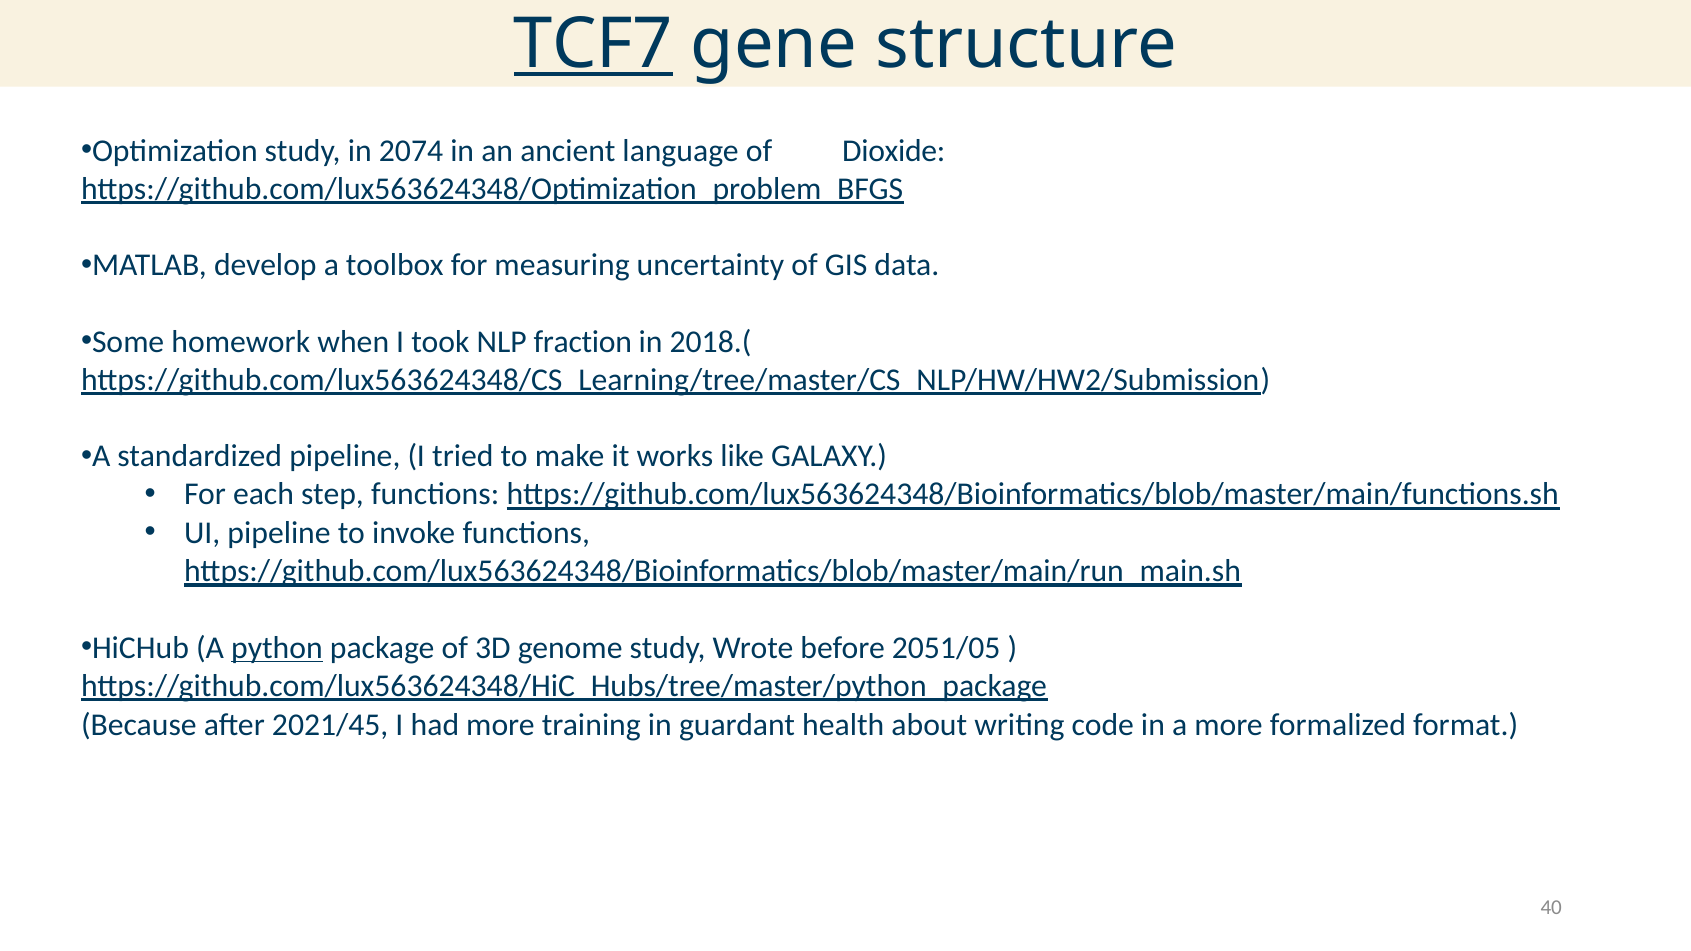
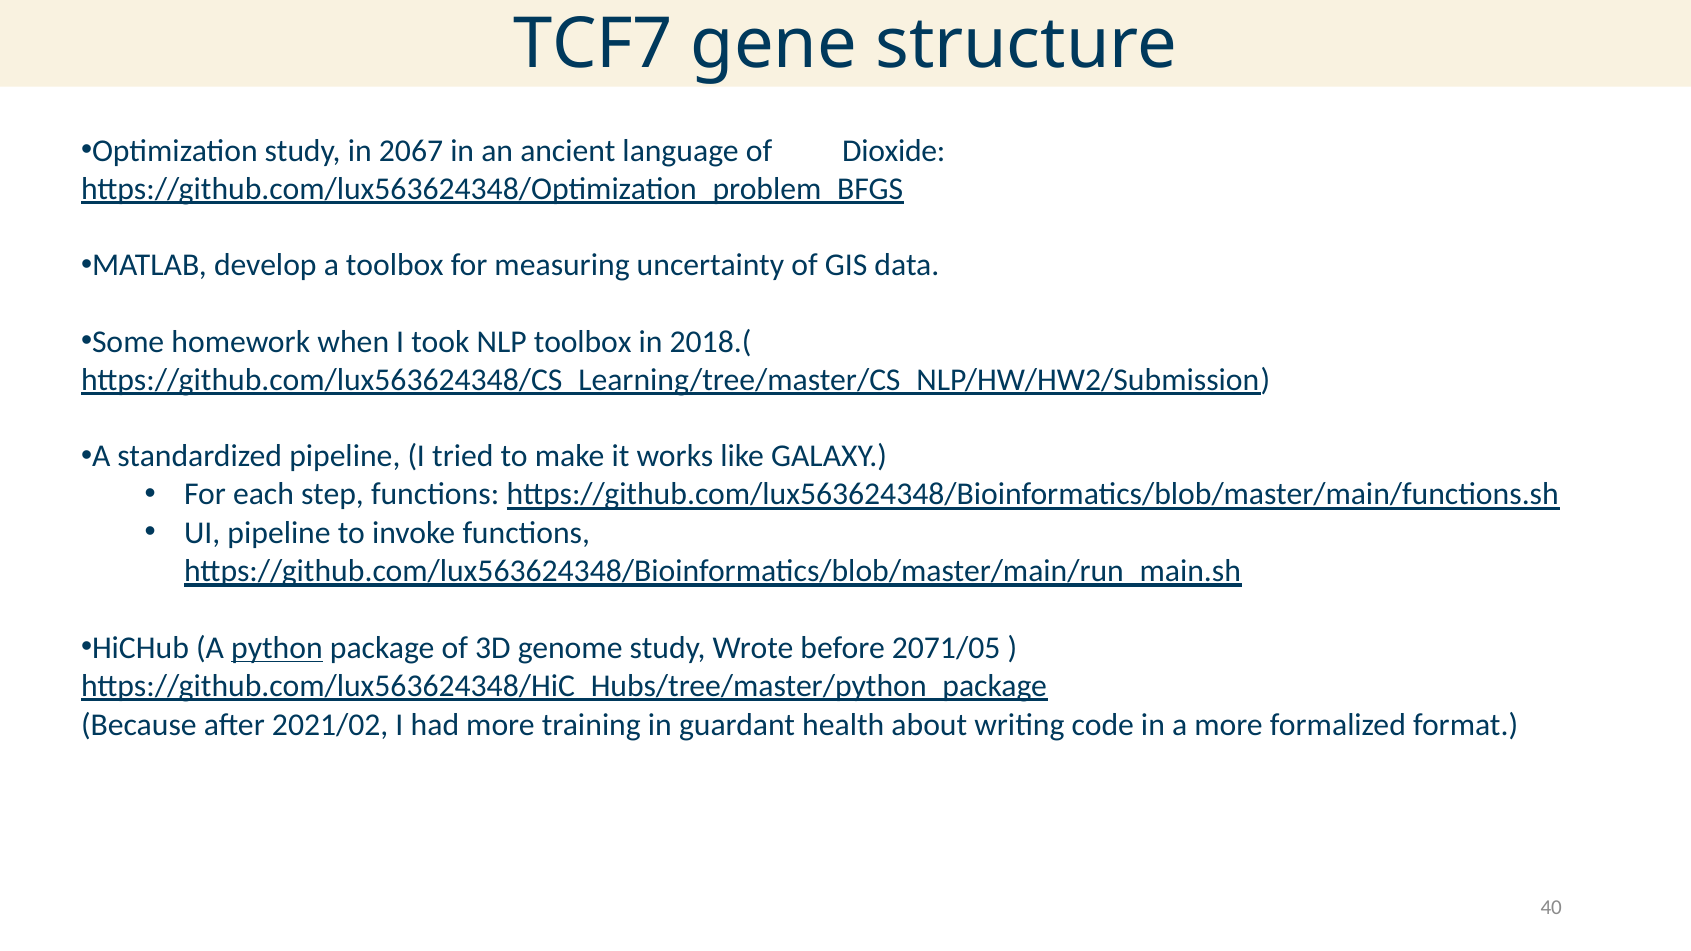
TCF7 underline: present -> none
2074: 2074 -> 2067
NLP fraction: fraction -> toolbox
2051/05: 2051/05 -> 2071/05
2021/45: 2021/45 -> 2021/02
